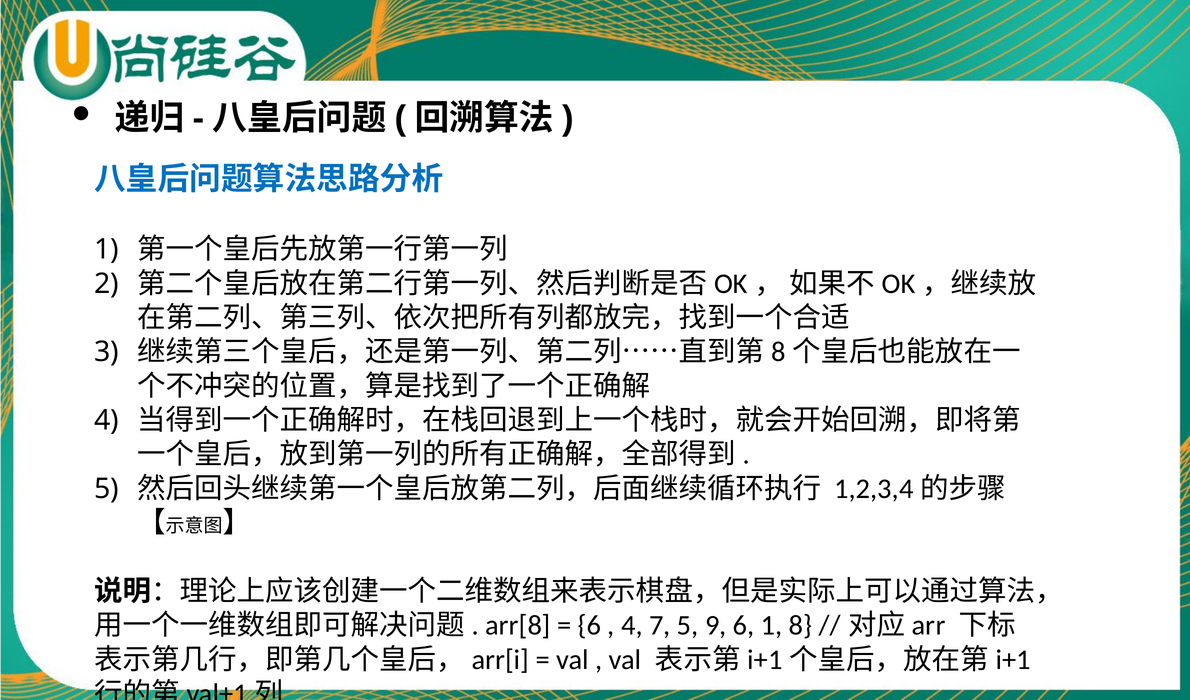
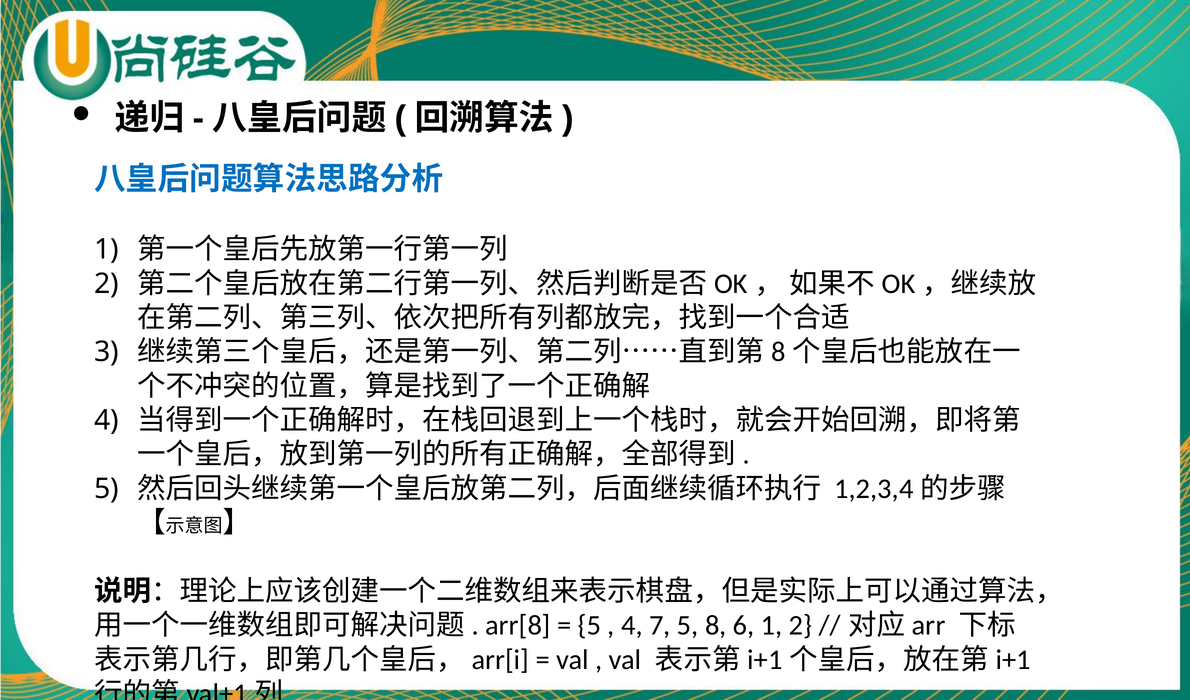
6 at (589, 626): 6 -> 5
9: 9 -> 8
1 8: 8 -> 2
